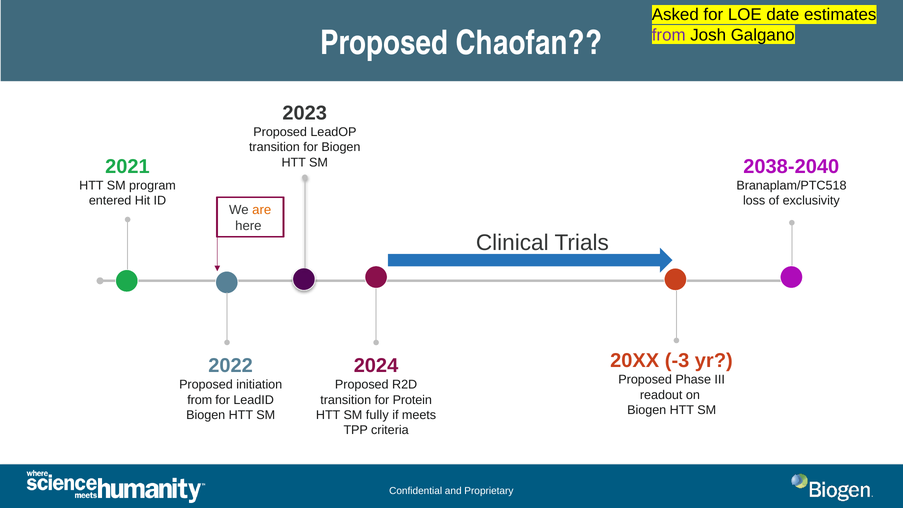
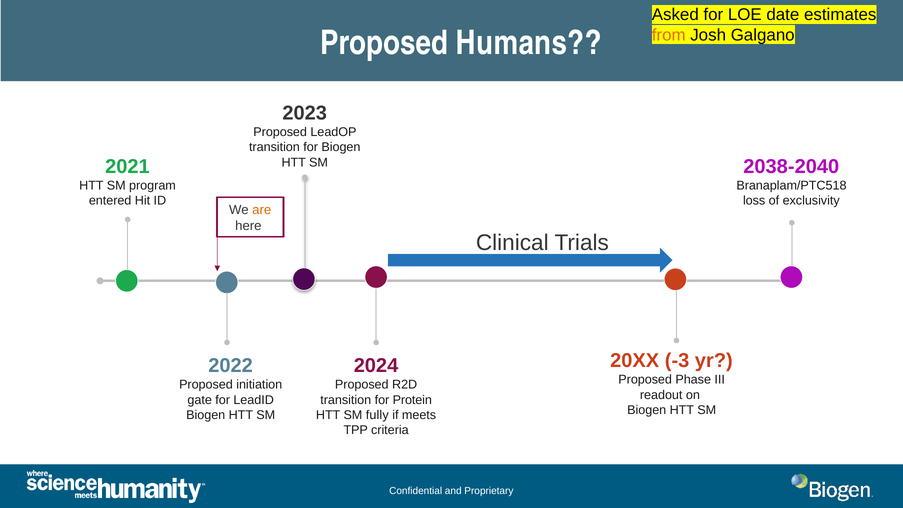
from at (669, 35) colour: purple -> orange
Chaofan: Chaofan -> Humans
from at (200, 400): from -> gate
